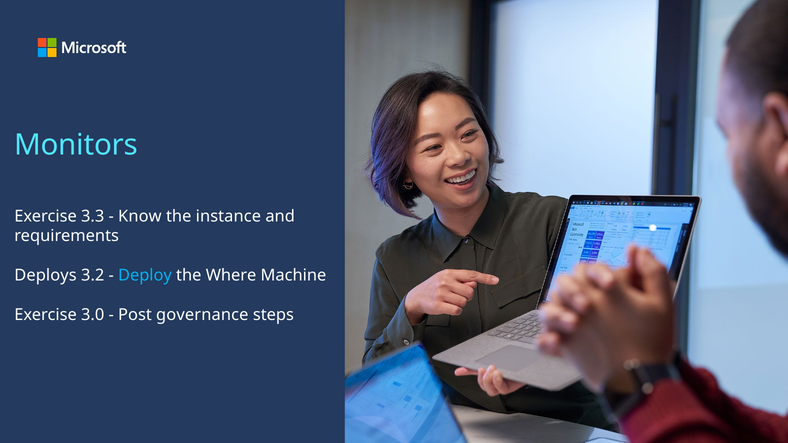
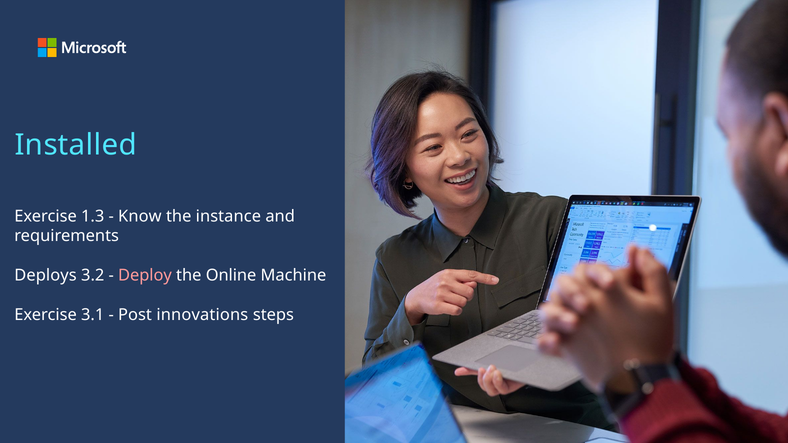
Monitors: Monitors -> Installed
3.3: 3.3 -> 1.3
Deploy colour: light blue -> pink
Where: Where -> Online
3.0: 3.0 -> 3.1
governance: governance -> innovations
